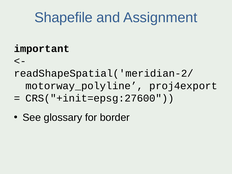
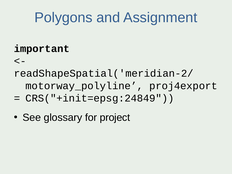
Shapefile: Shapefile -> Polygons
CRS("+init=epsg:27600: CRS("+init=epsg:27600 -> CRS("+init=epsg:24849
border: border -> project
